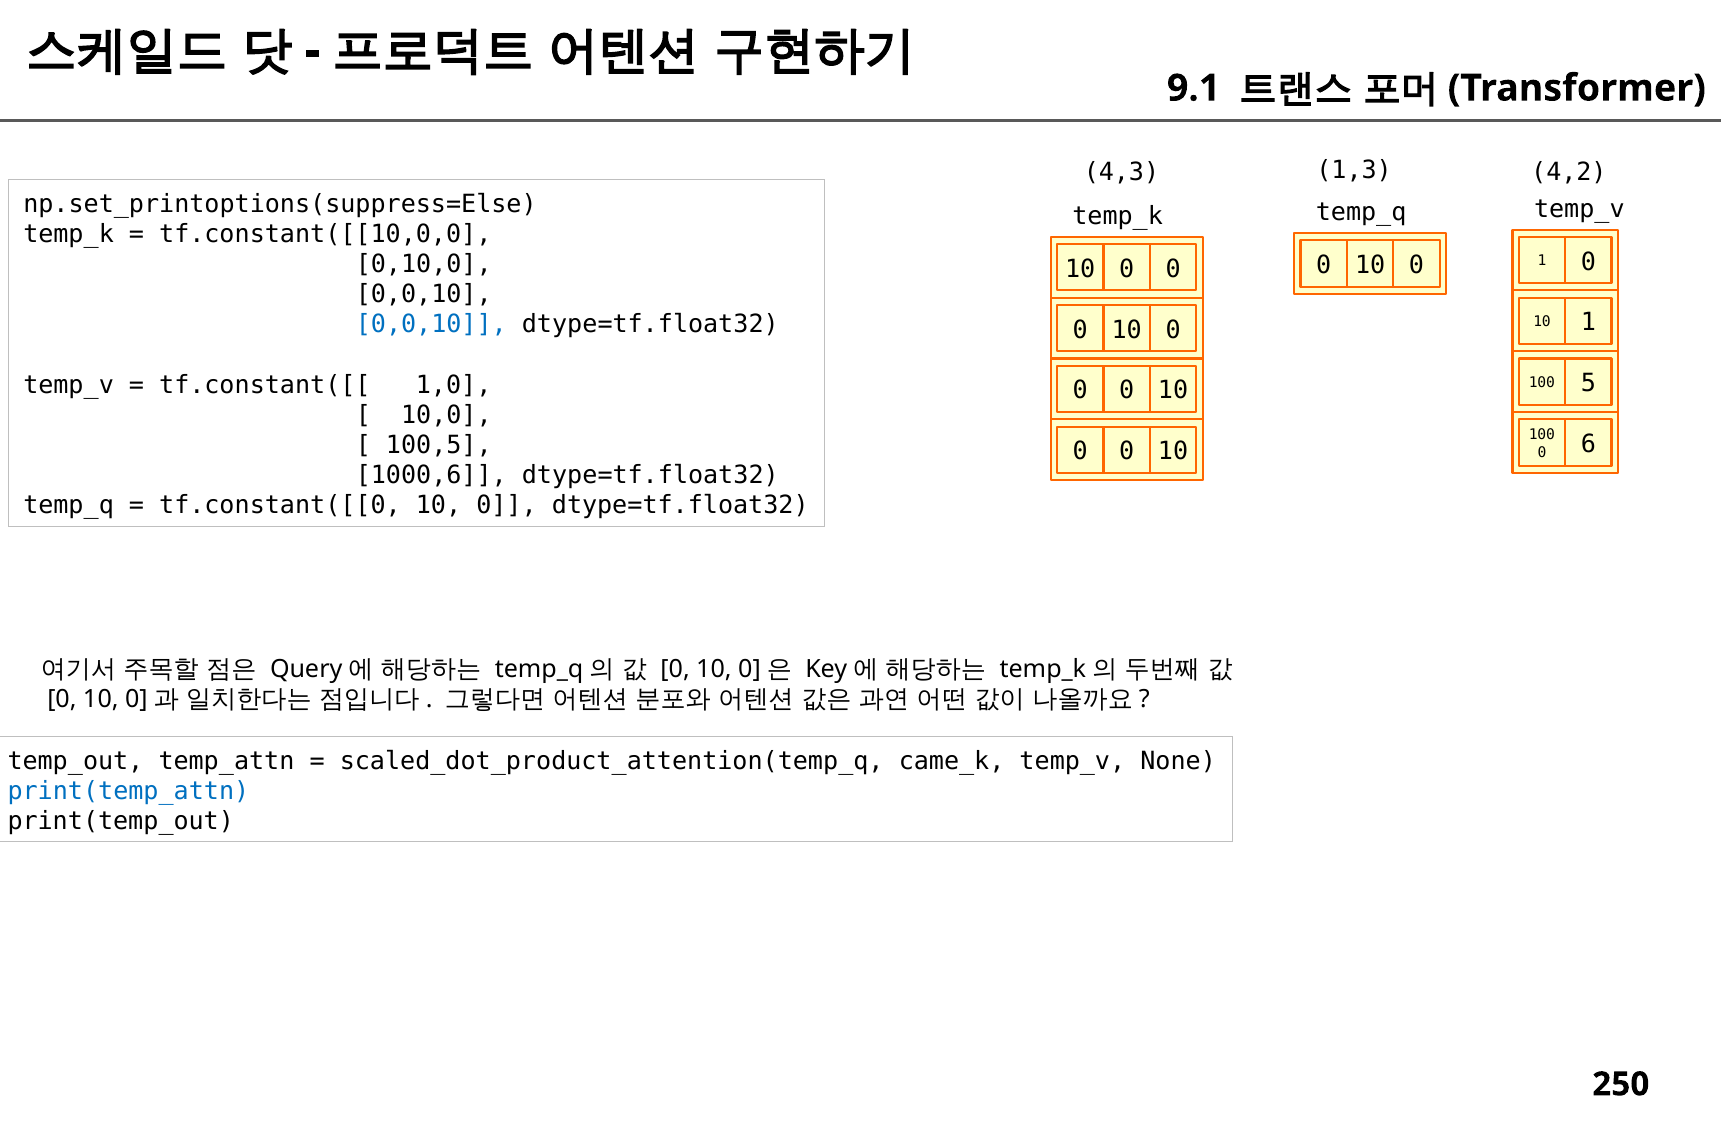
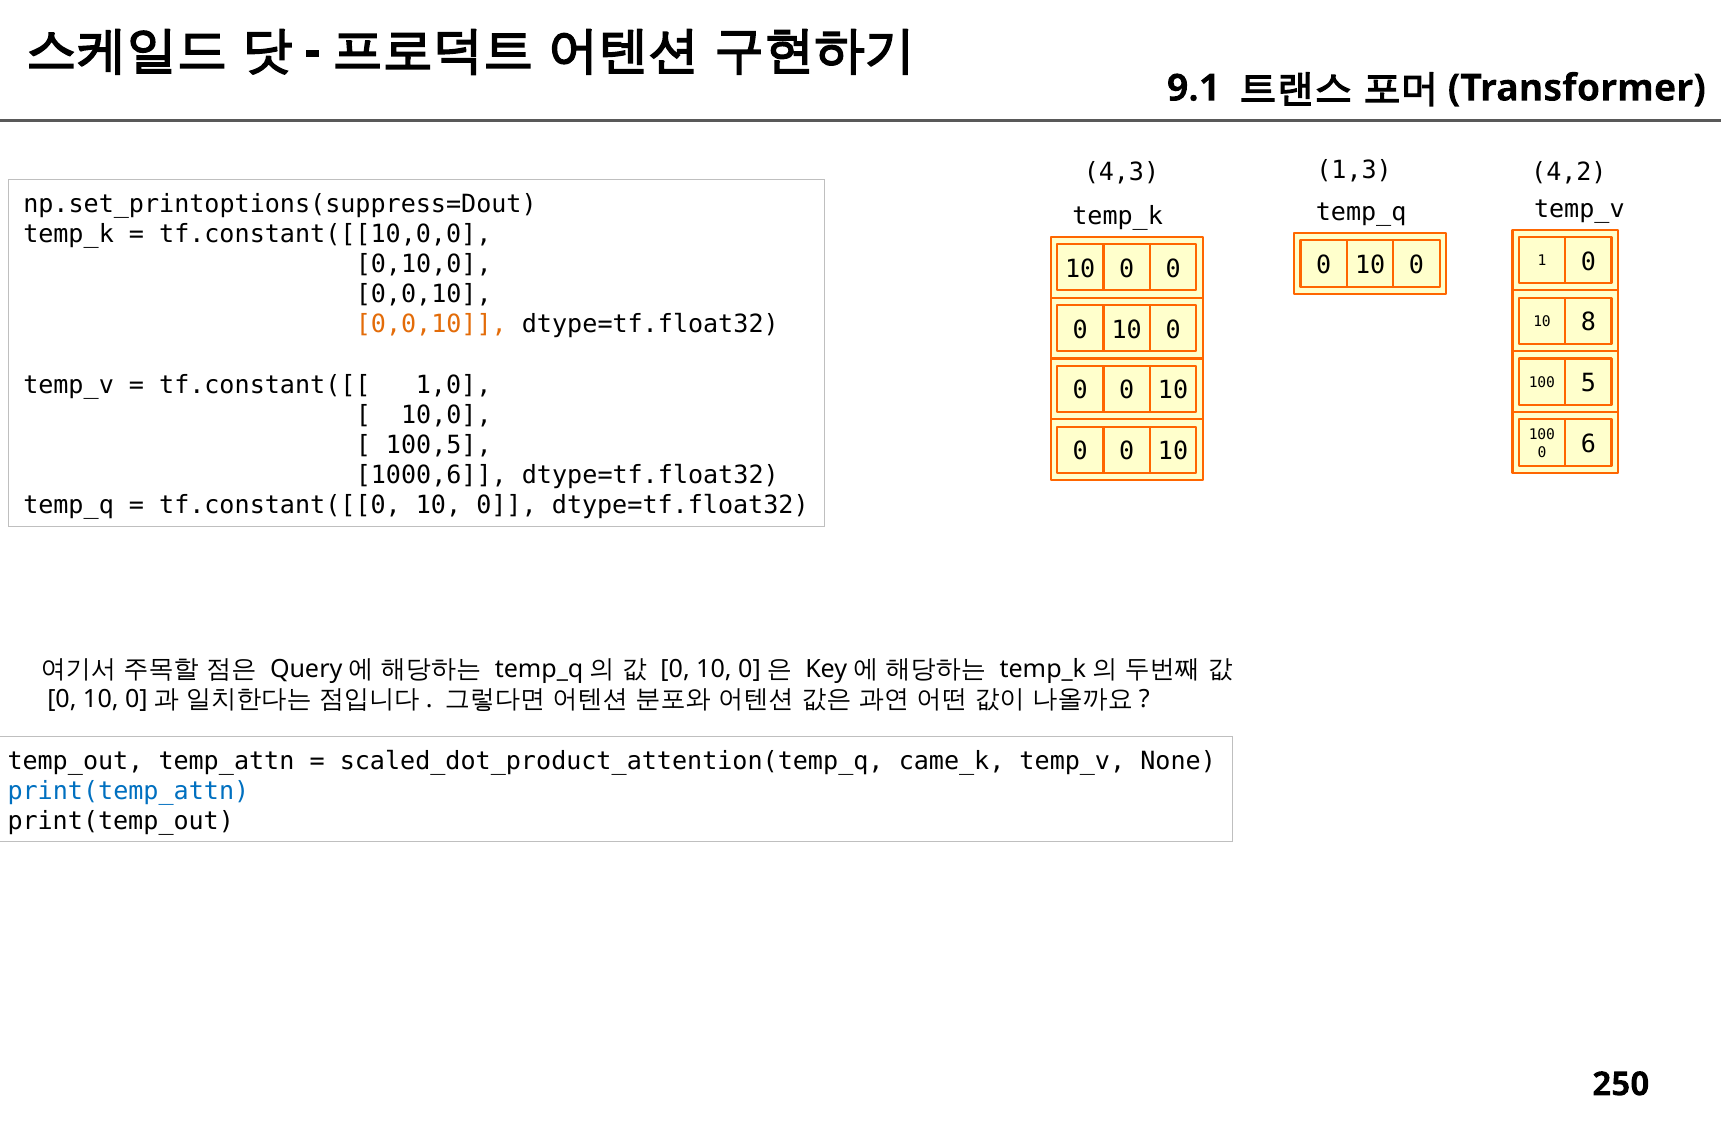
np.set_printoptions(suppress=Else: np.set_printoptions(suppress=Else -> np.set_printoptions(suppress=Dout
0,0,10 at (431, 325) colour: blue -> orange
10 1: 1 -> 8
